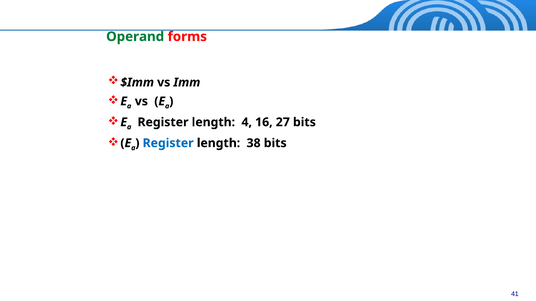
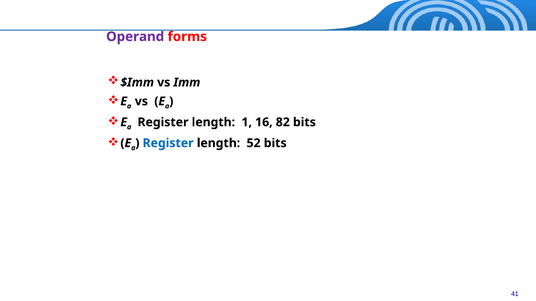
Operand colour: green -> purple
4: 4 -> 1
27: 27 -> 82
38: 38 -> 52
